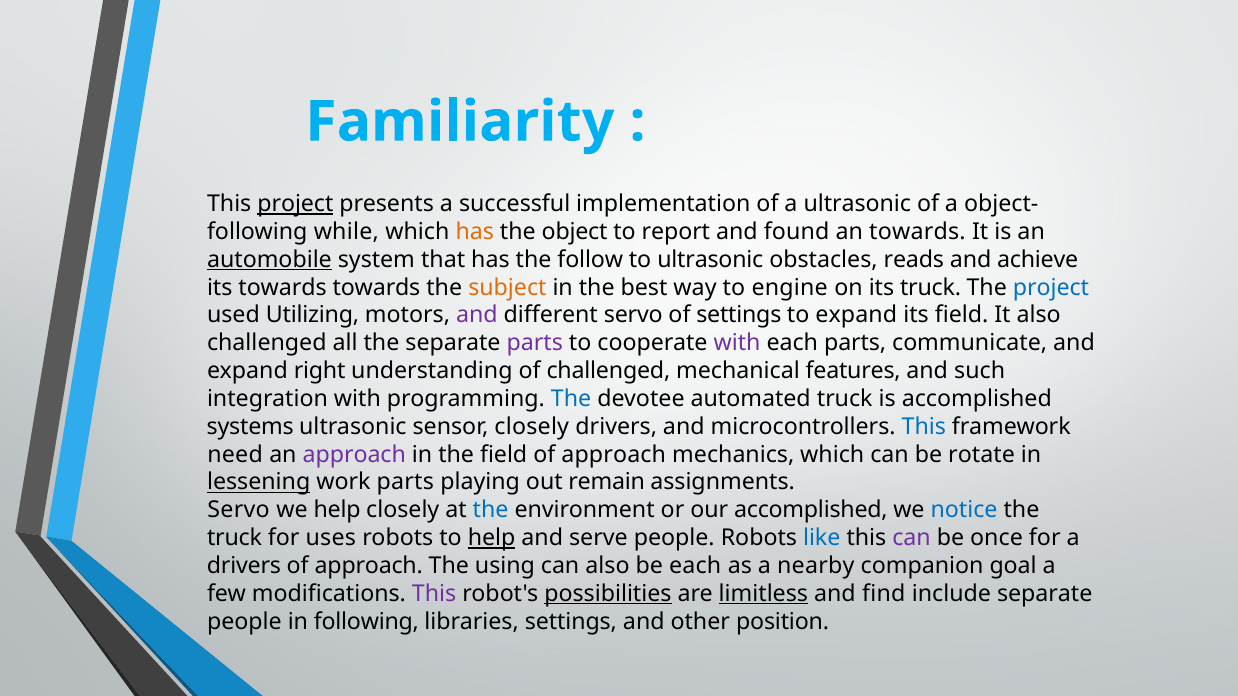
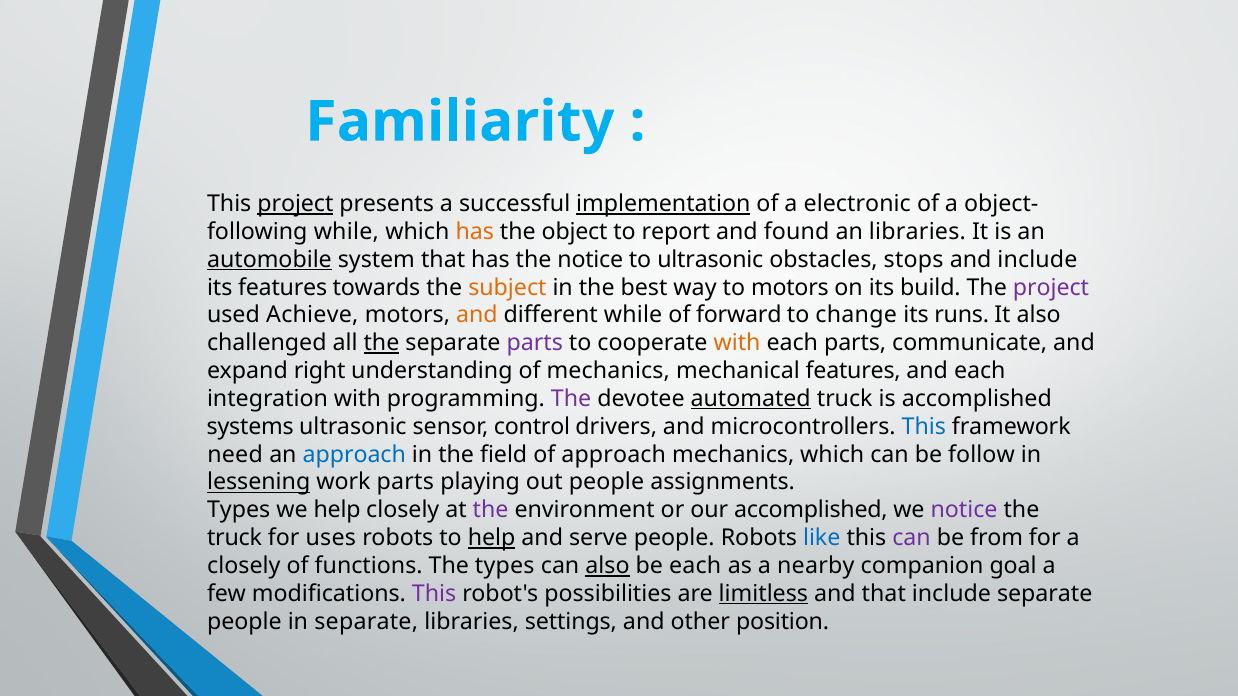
implementation underline: none -> present
a ultrasonic: ultrasonic -> electronic
an towards: towards -> libraries
the follow: follow -> notice
reads: reads -> stops
and achieve: achieve -> include
its towards: towards -> features
to engine: engine -> motors
its truck: truck -> build
project at (1051, 288) colour: blue -> purple
Utilizing: Utilizing -> Achieve
and at (477, 315) colour: purple -> orange
different servo: servo -> while
of settings: settings -> forward
to expand: expand -> change
its field: field -> runs
the at (382, 343) underline: none -> present
with at (737, 343) colour: purple -> orange
of challenged: challenged -> mechanics
and such: such -> each
The at (571, 399) colour: blue -> purple
automated underline: none -> present
sensor closely: closely -> control
approach at (354, 455) colour: purple -> blue
rotate: rotate -> follow
out remain: remain -> people
Servo at (239, 510): Servo -> Types
the at (491, 510) colour: blue -> purple
notice at (964, 510) colour: blue -> purple
once: once -> from
drivers at (244, 566): drivers -> closely
approach at (369, 566): approach -> functions
The using: using -> types
also at (607, 566) underline: none -> present
possibilities underline: present -> none
and find: find -> that
in following: following -> separate
